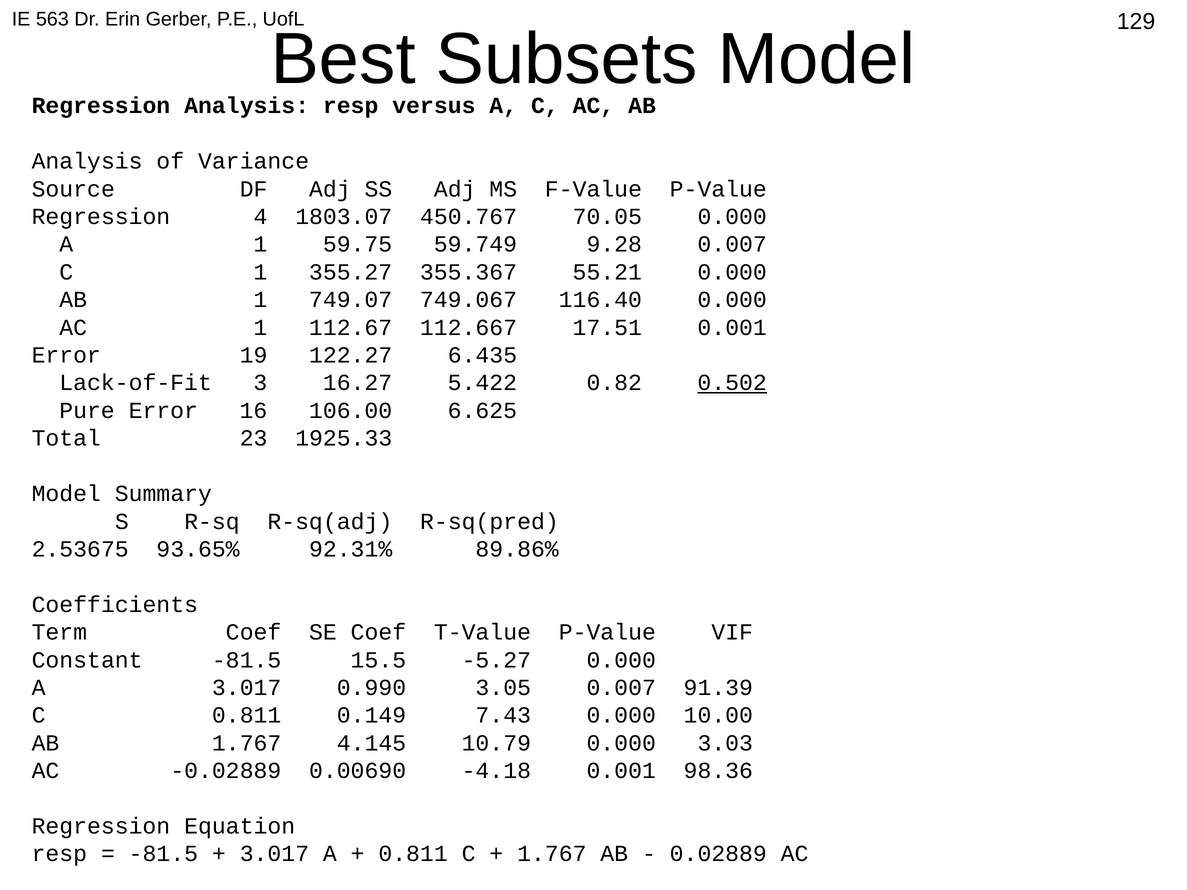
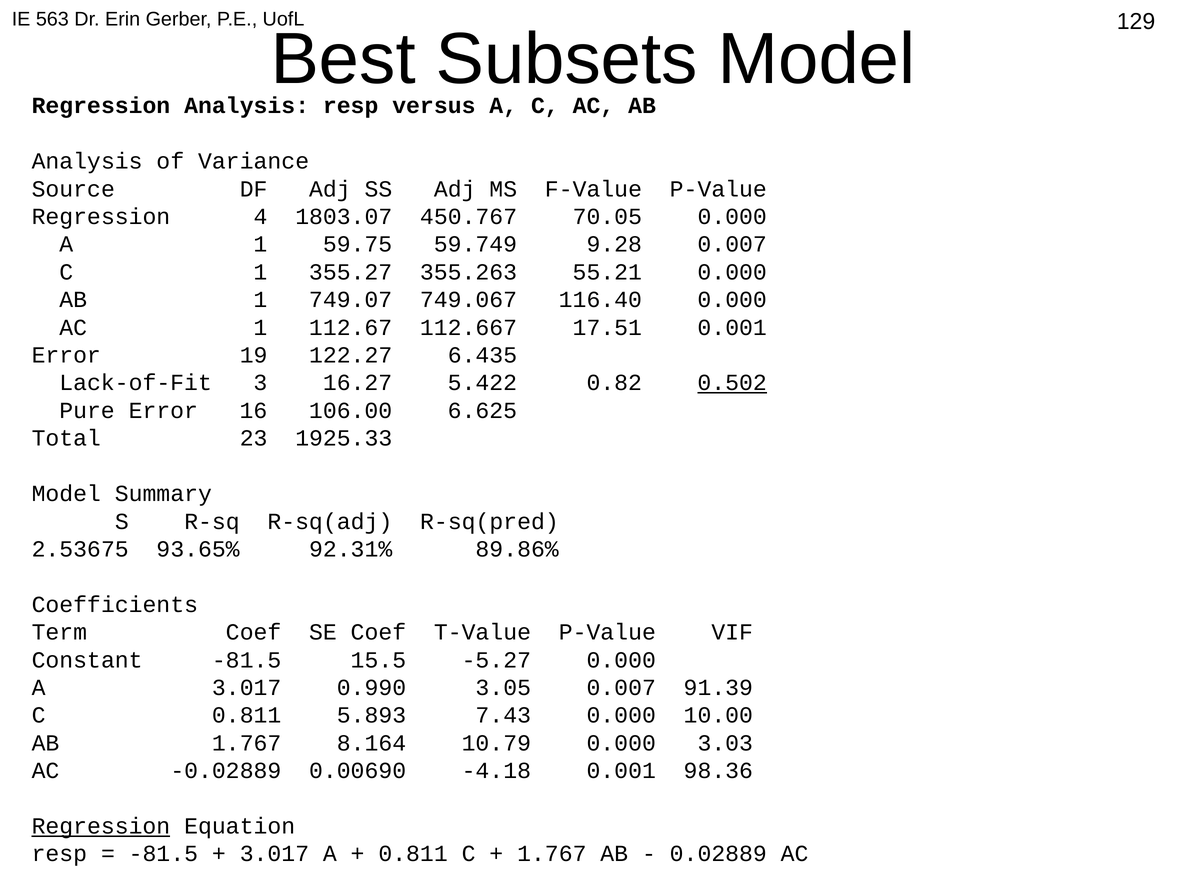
355.367: 355.367 -> 355.263
0.149: 0.149 -> 5.893
4.145: 4.145 -> 8.164
Regression at (101, 826) underline: none -> present
